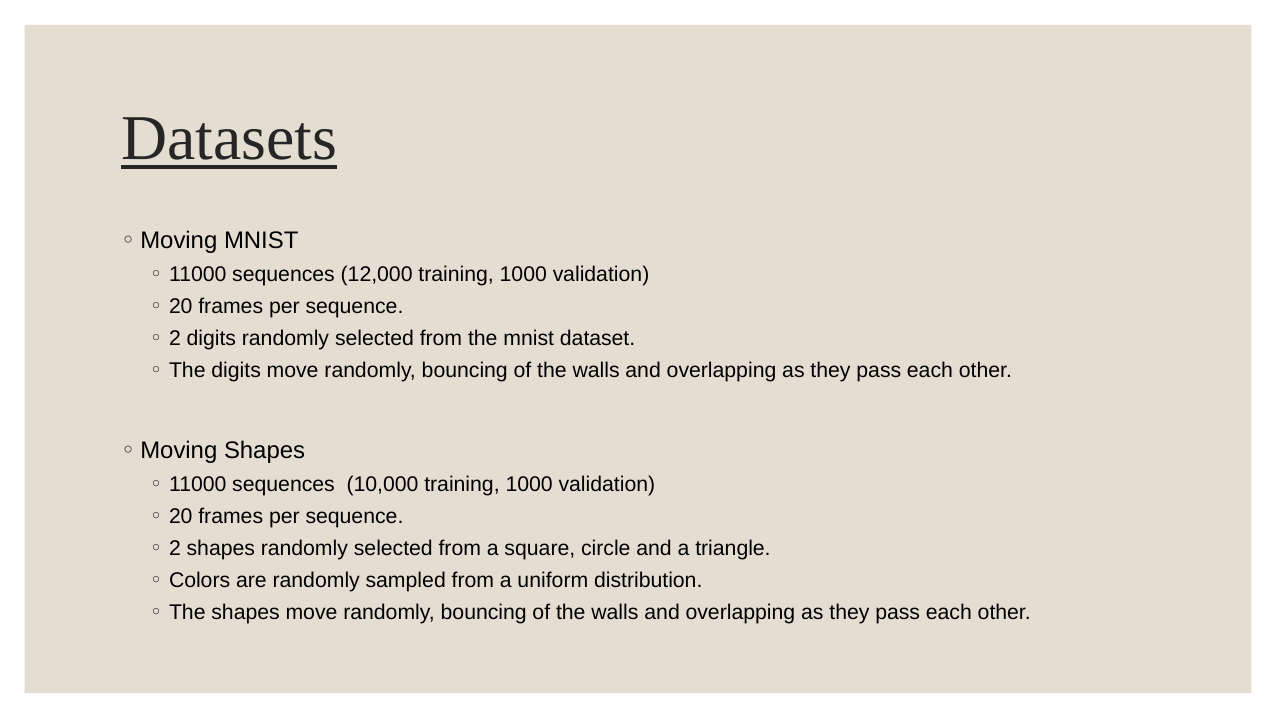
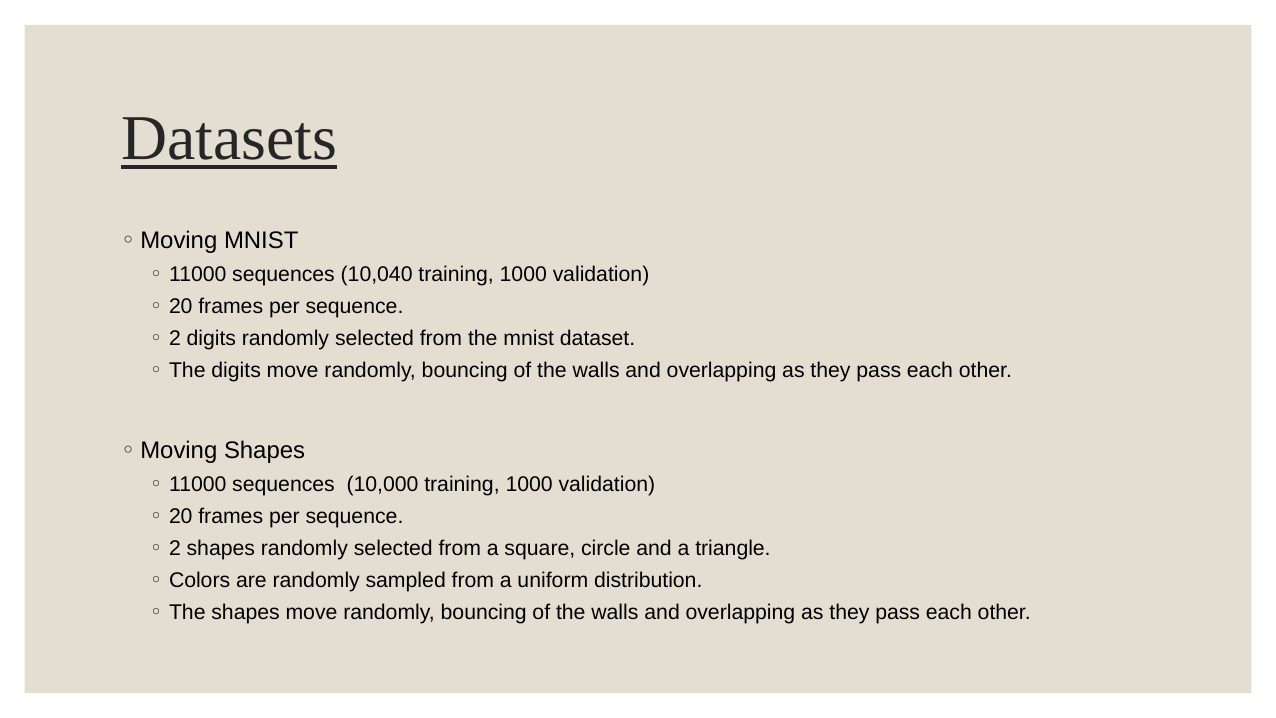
12,000: 12,000 -> 10,040
